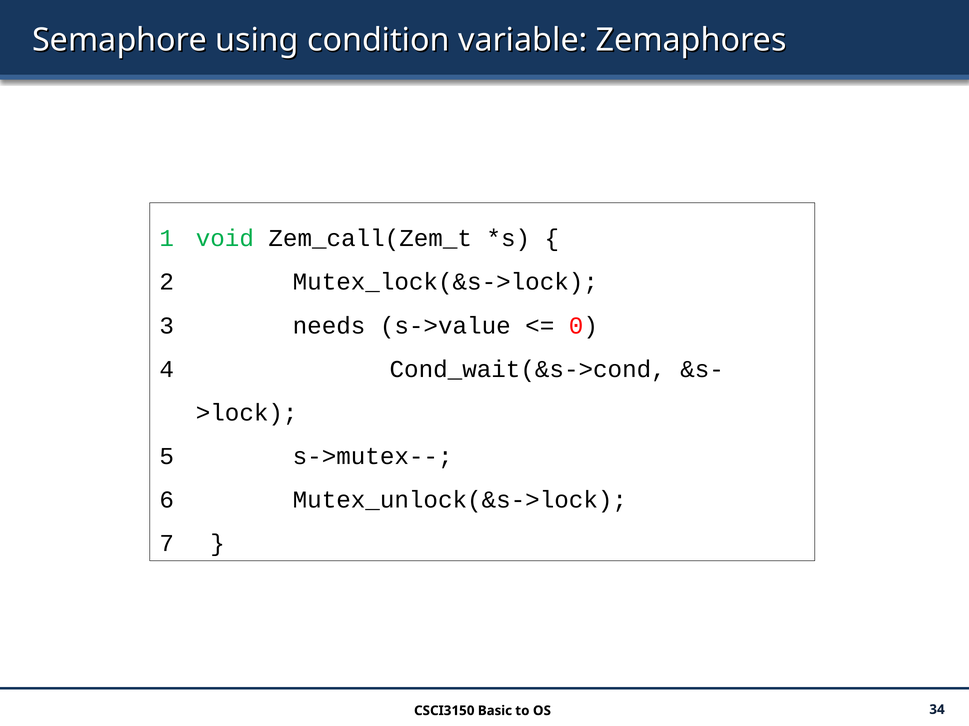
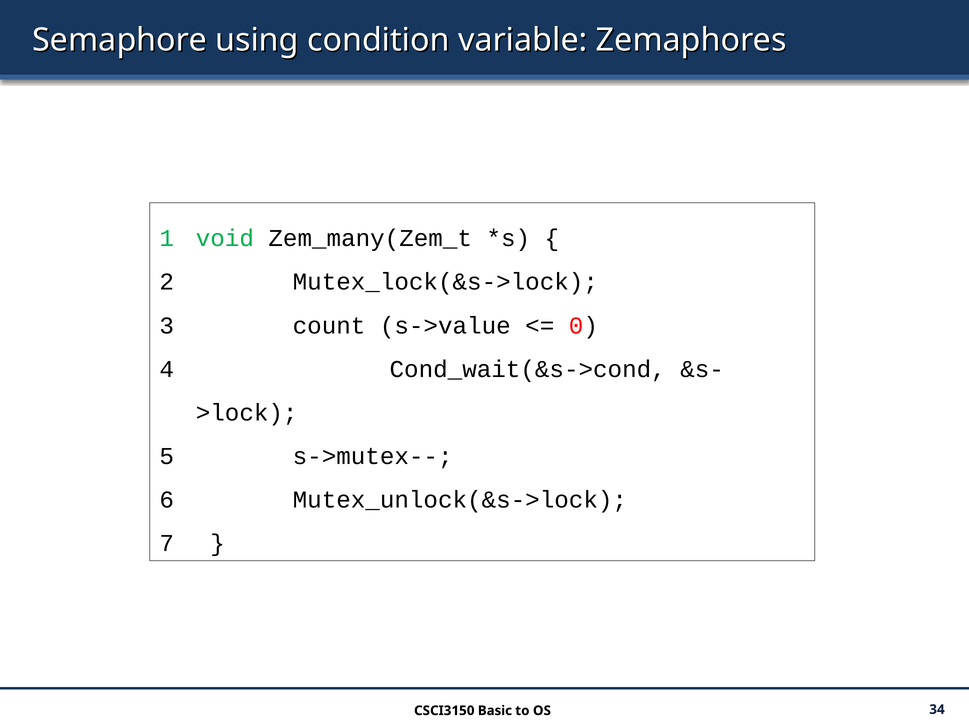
Zem_call(Zem_t: Zem_call(Zem_t -> Zem_many(Zem_t
needs: needs -> count
